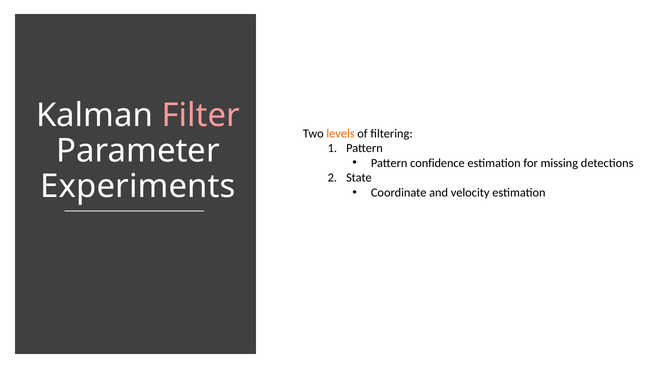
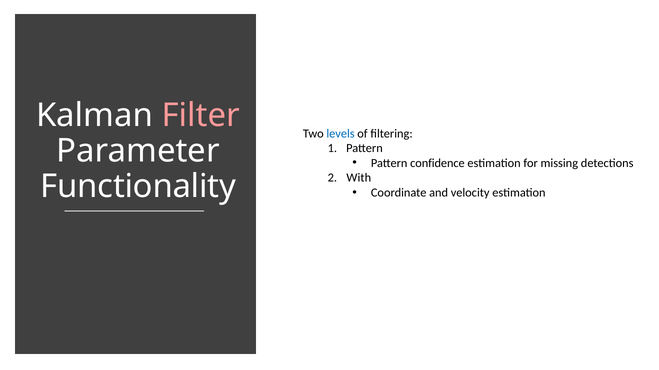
levels colour: orange -> blue
State: State -> With
Experiments: Experiments -> Functionality
